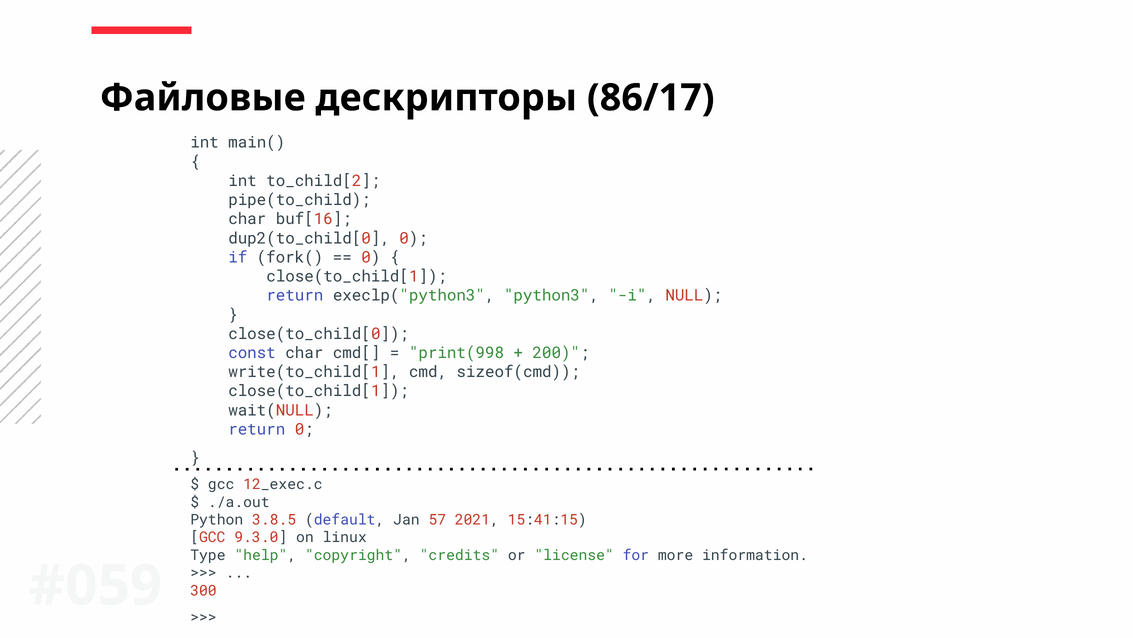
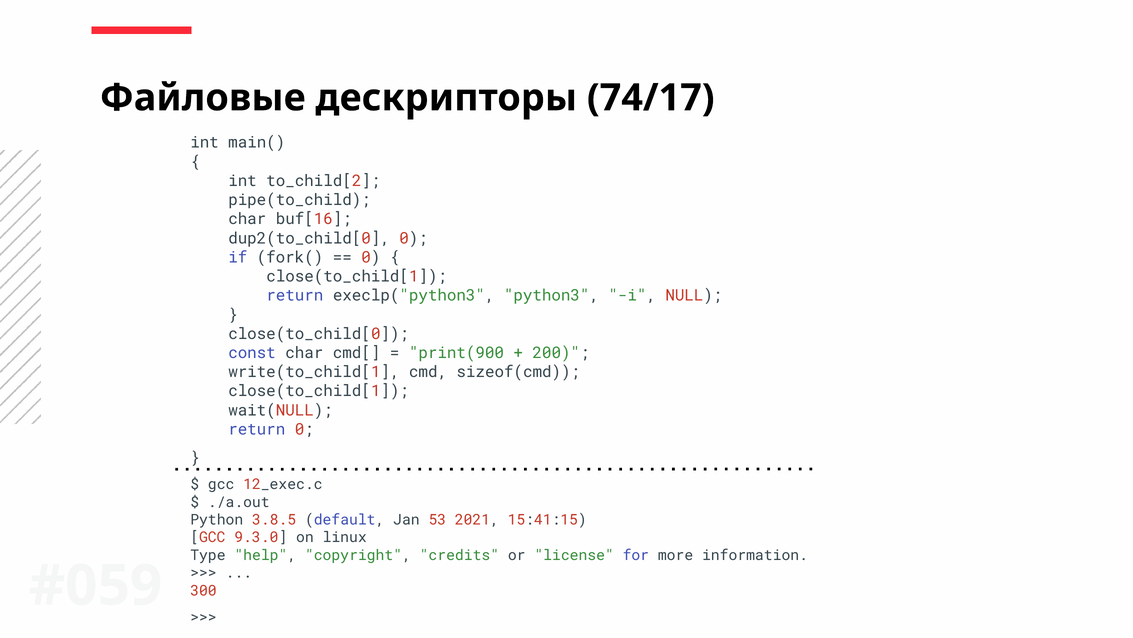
86/17: 86/17 -> 74/17
print(998: print(998 -> print(900
57: 57 -> 53
